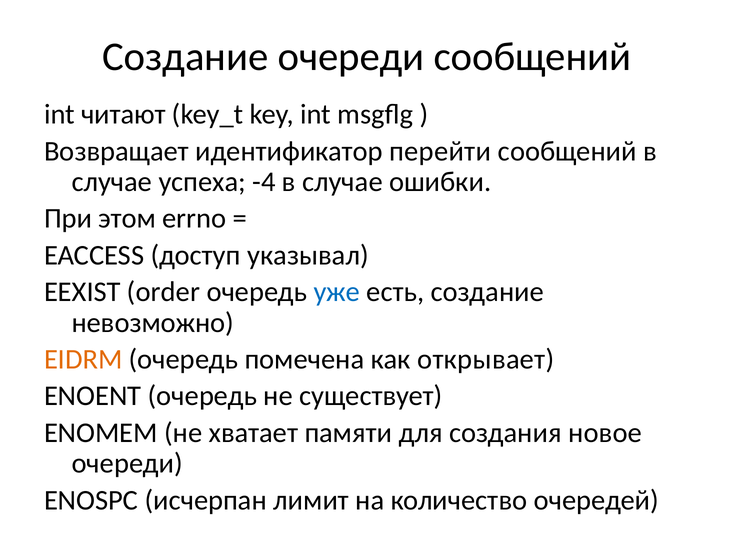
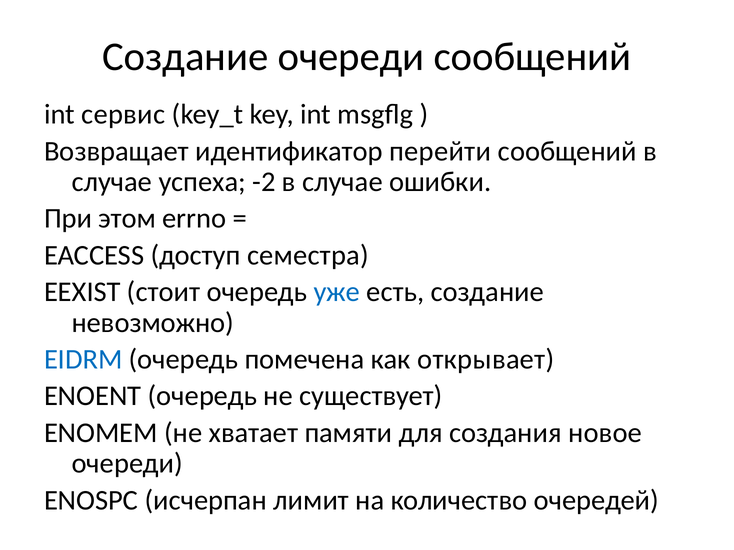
читают: читают -> сервис
-4: -4 -> -2
указывал: указывал -> семестра
order: order -> стоит
EIDRM colour: orange -> blue
